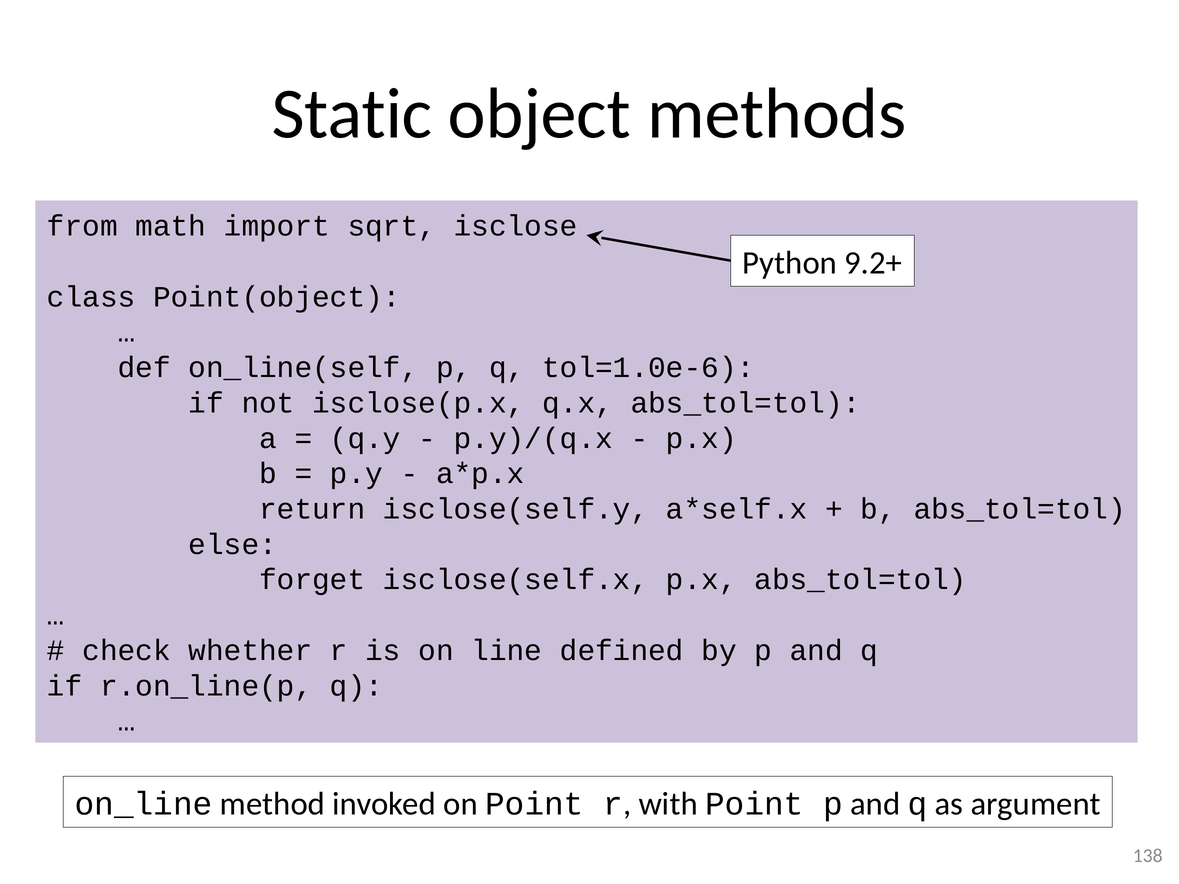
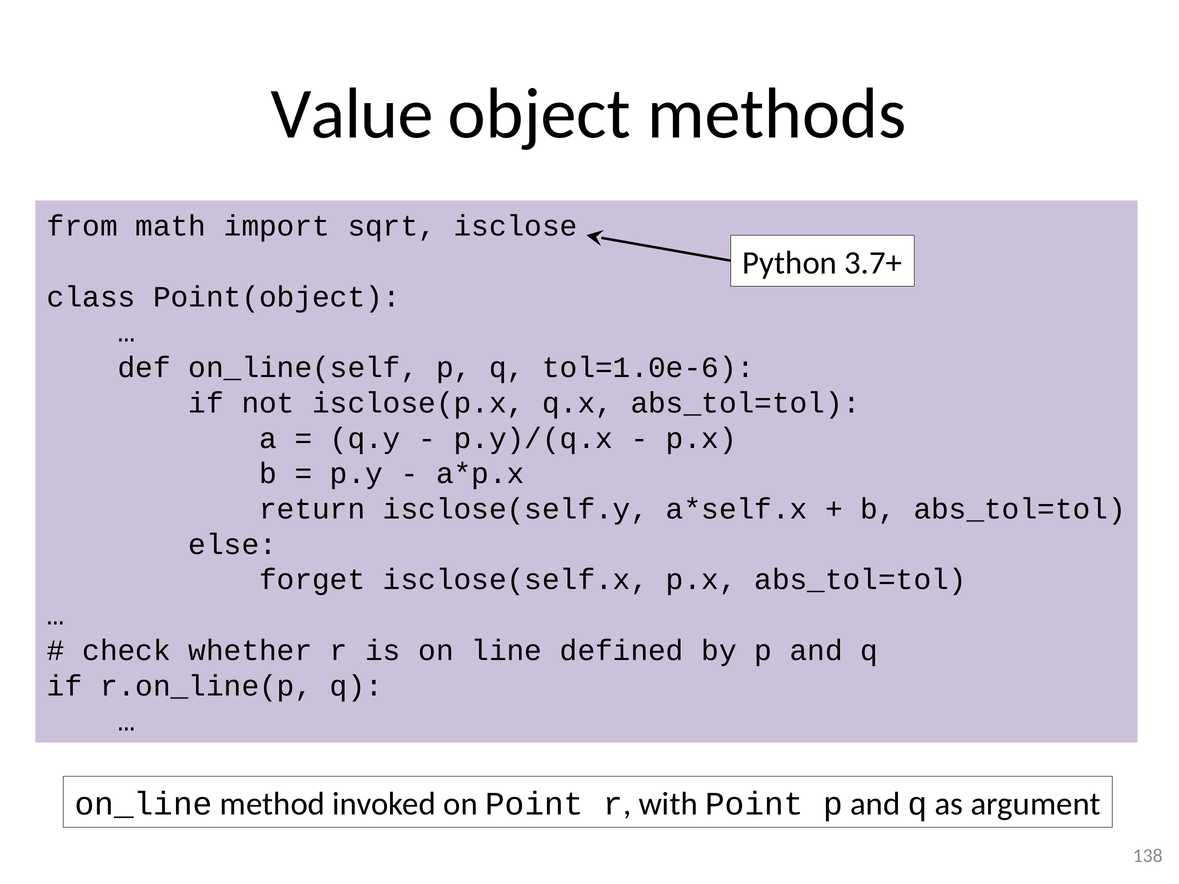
Static: Static -> Value
9.2+: 9.2+ -> 3.7+
